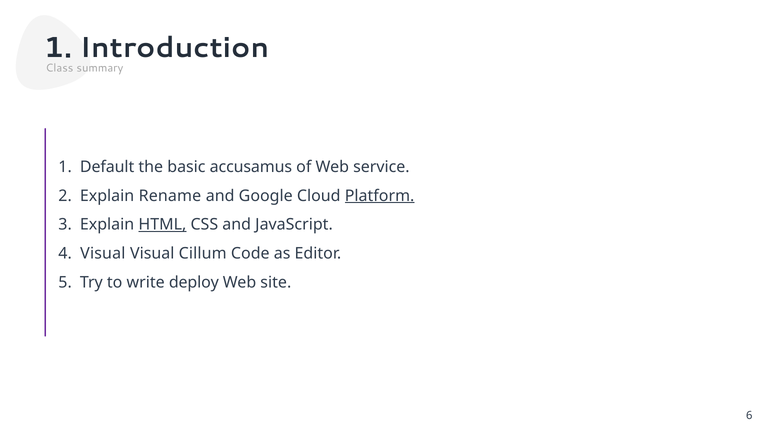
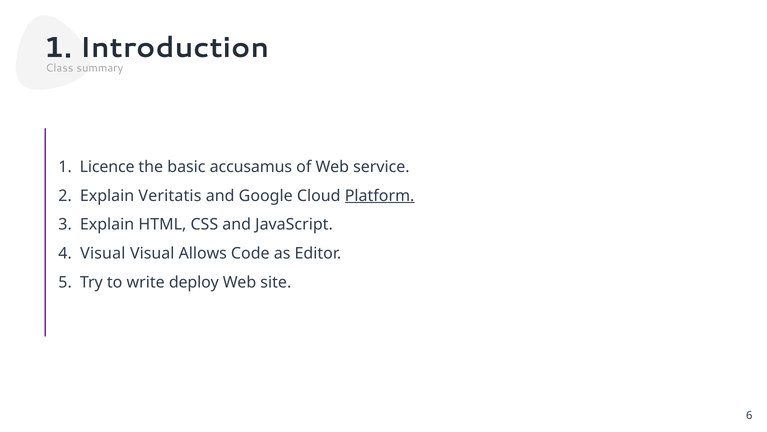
Default: Default -> Licence
Rename: Rename -> Veritatis
HTML underline: present -> none
Cillum: Cillum -> Allows
